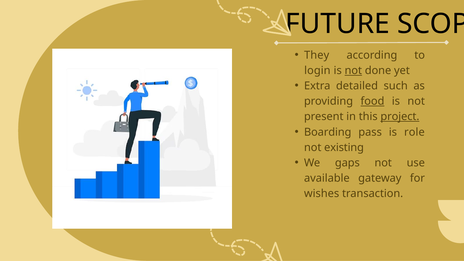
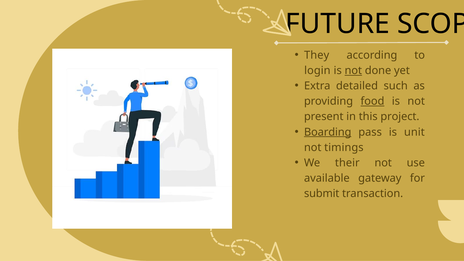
project underline: present -> none
Boarding underline: none -> present
role: role -> unit
existing: existing -> timings
gaps: gaps -> their
wishes: wishes -> submit
